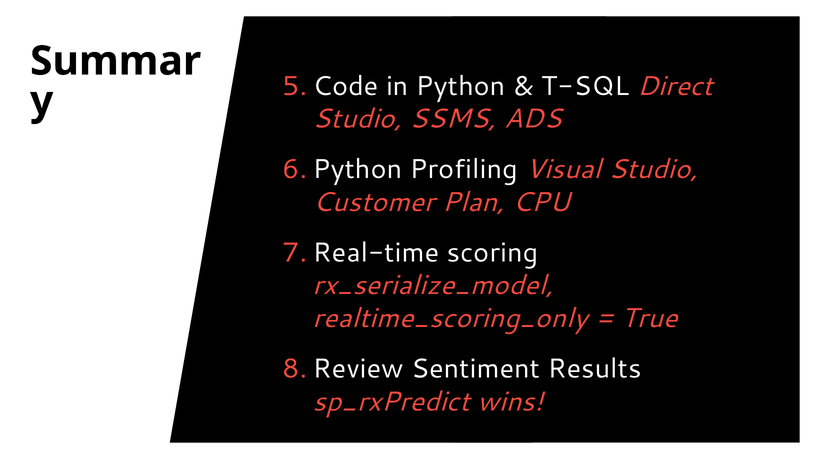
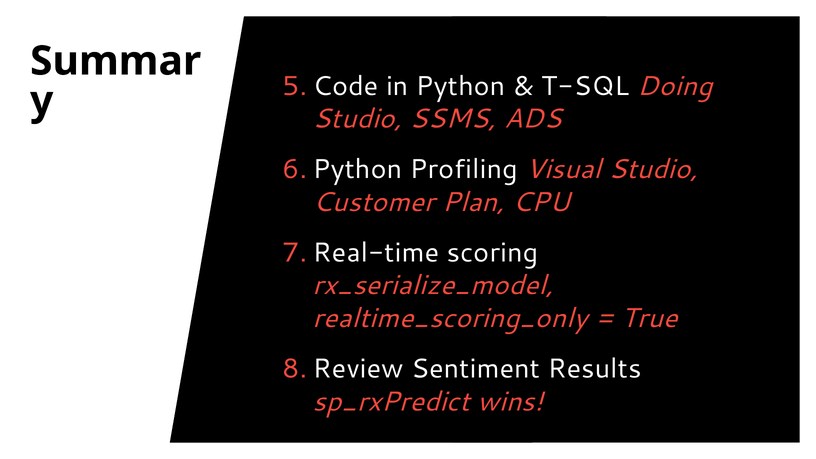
Direct: Direct -> Doing
